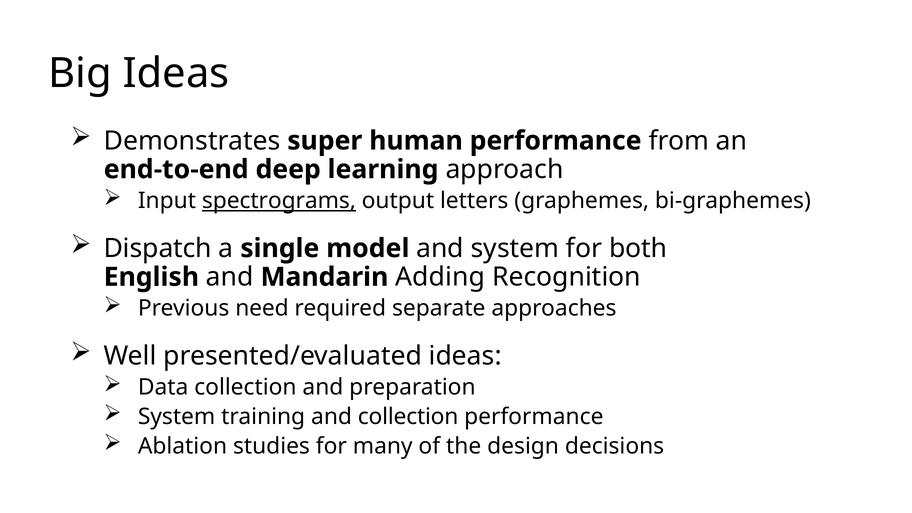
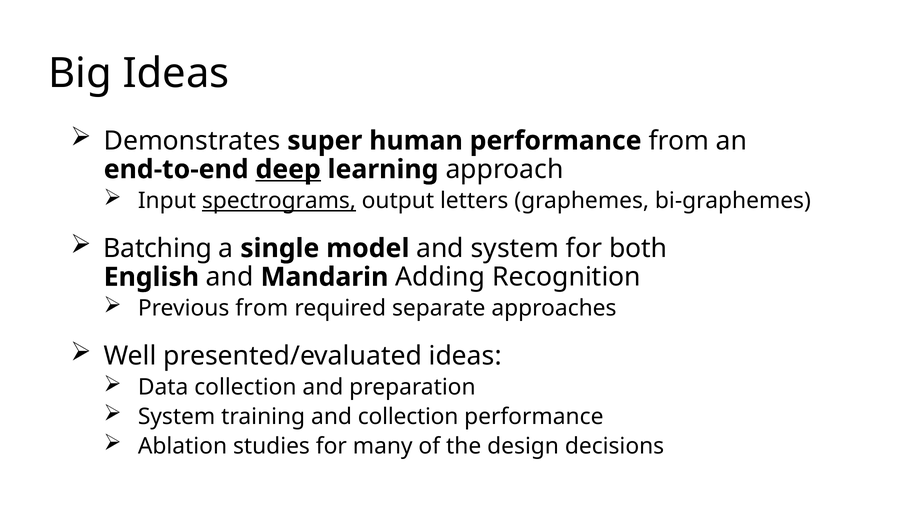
deep underline: none -> present
Dispatch: Dispatch -> Batching
Previous need: need -> from
